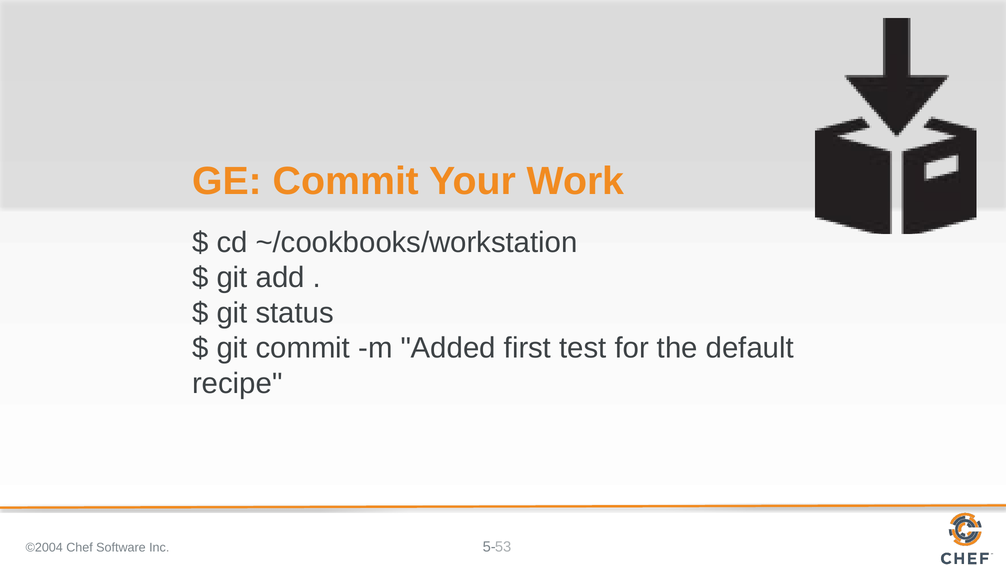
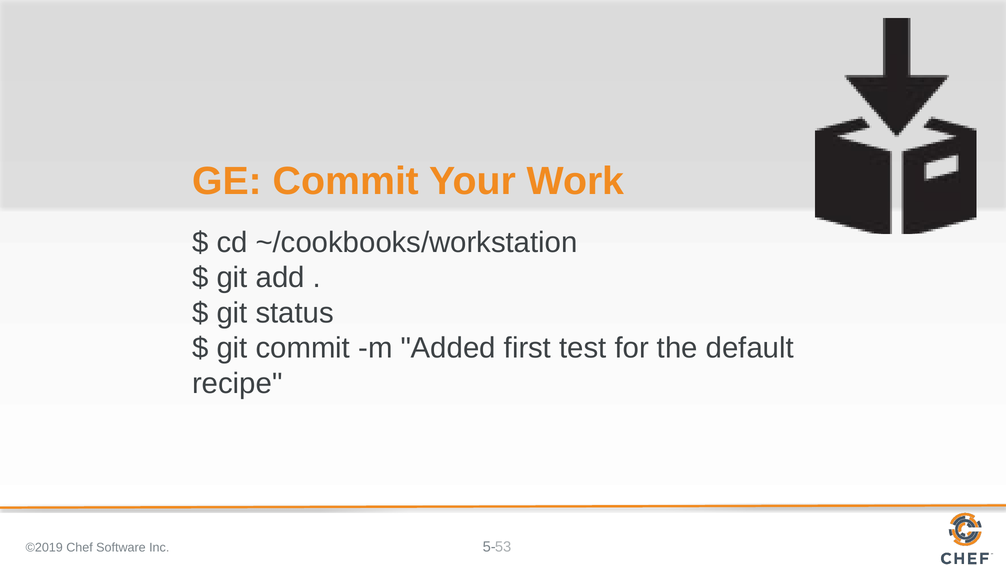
©2004: ©2004 -> ©2019
